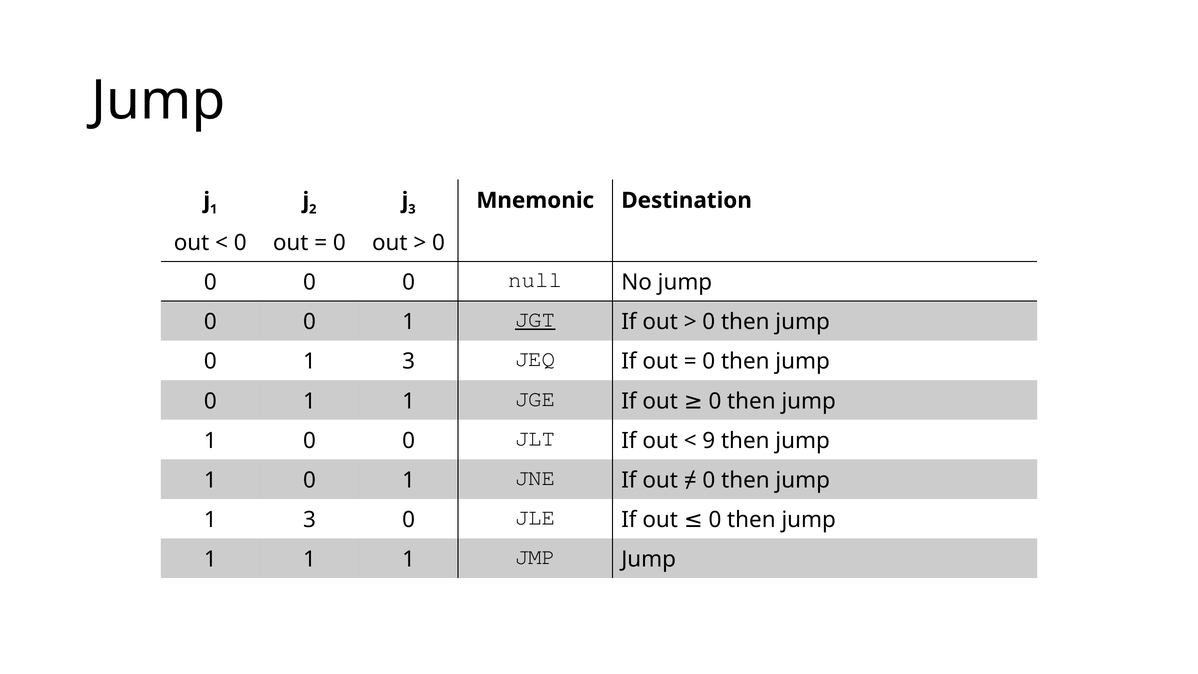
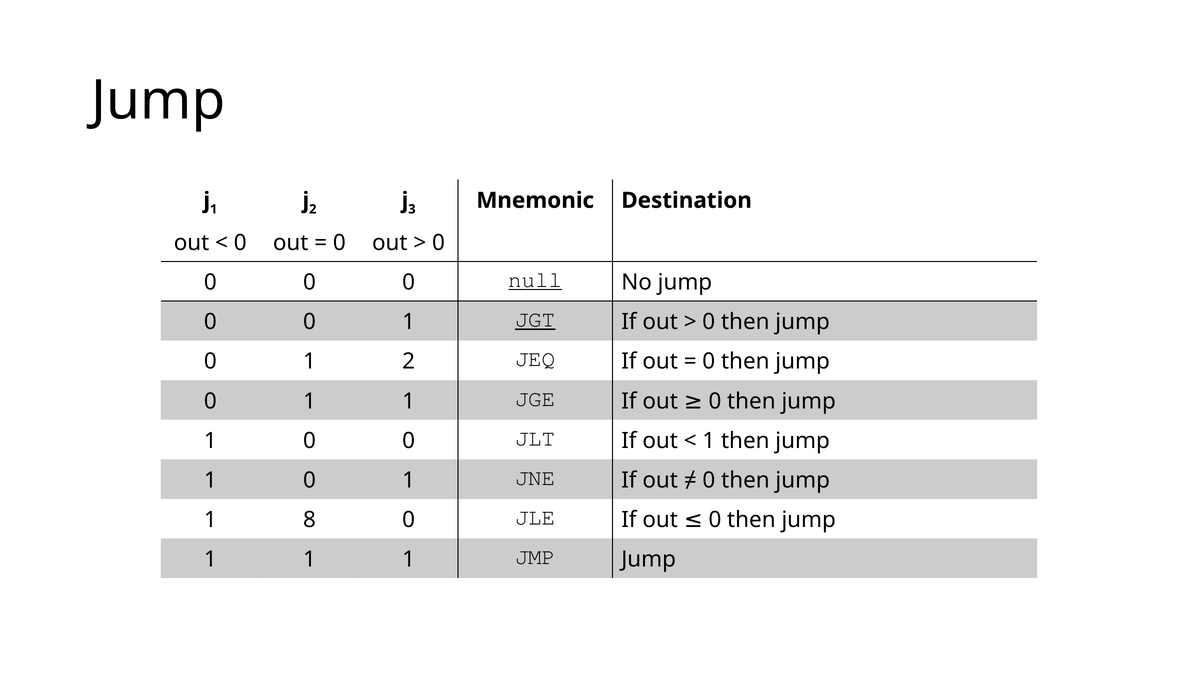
null underline: none -> present
0 1 3: 3 -> 2
9 at (709, 441): 9 -> 1
3 at (310, 520): 3 -> 8
